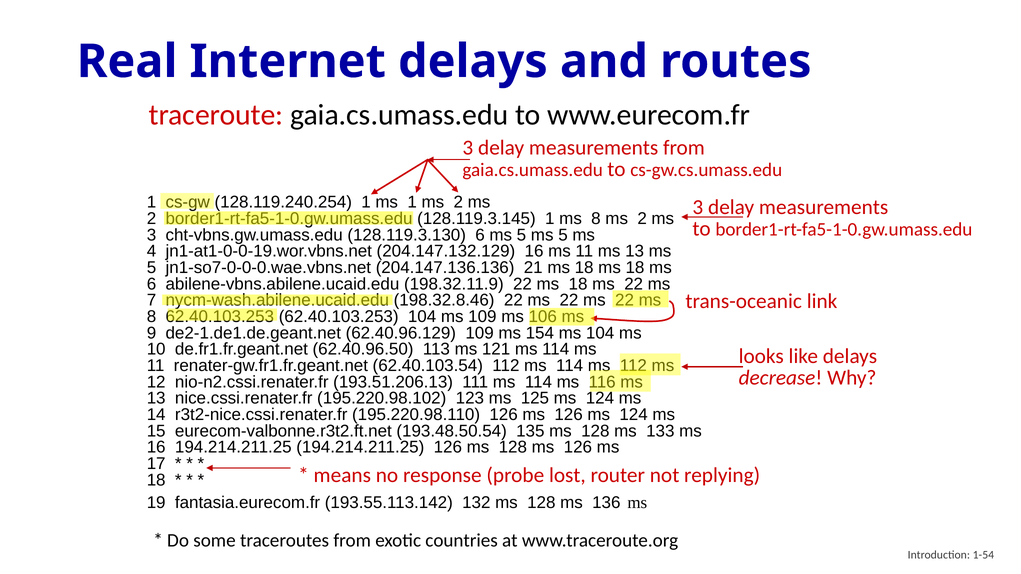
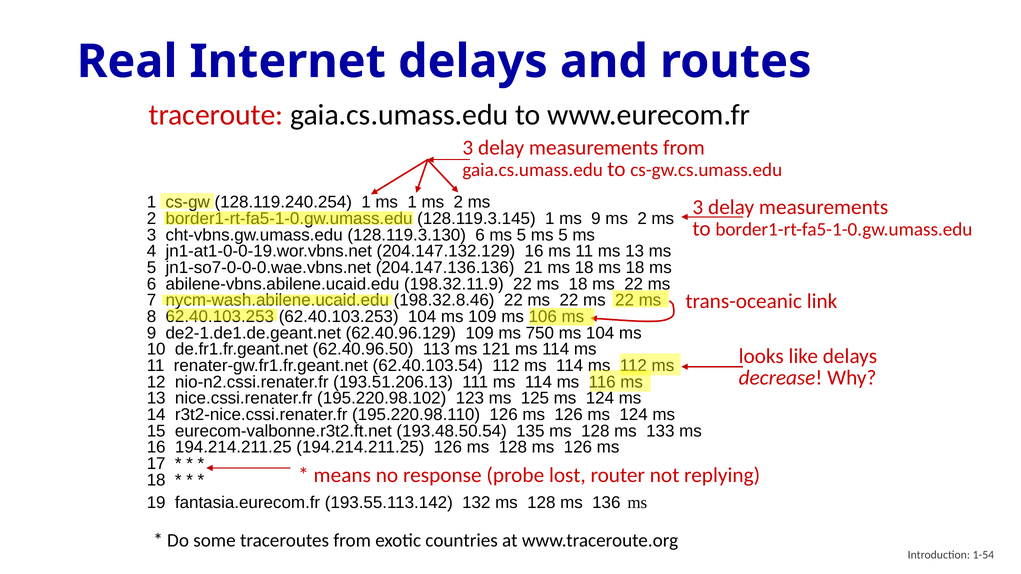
1 ms 8: 8 -> 9
154: 154 -> 750
